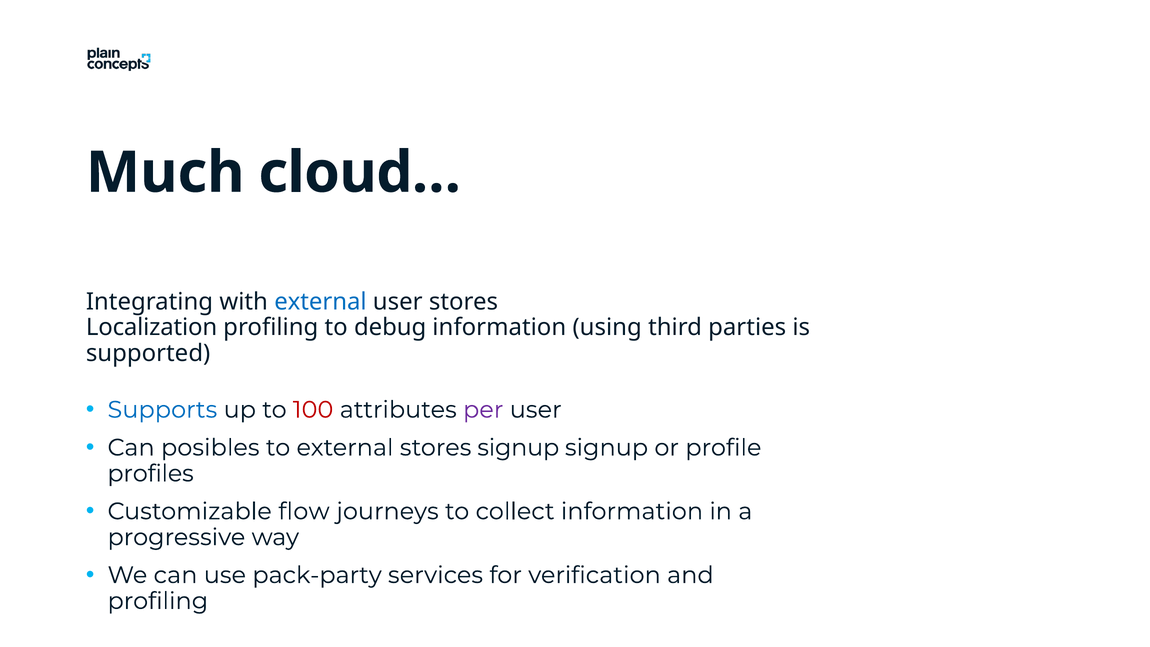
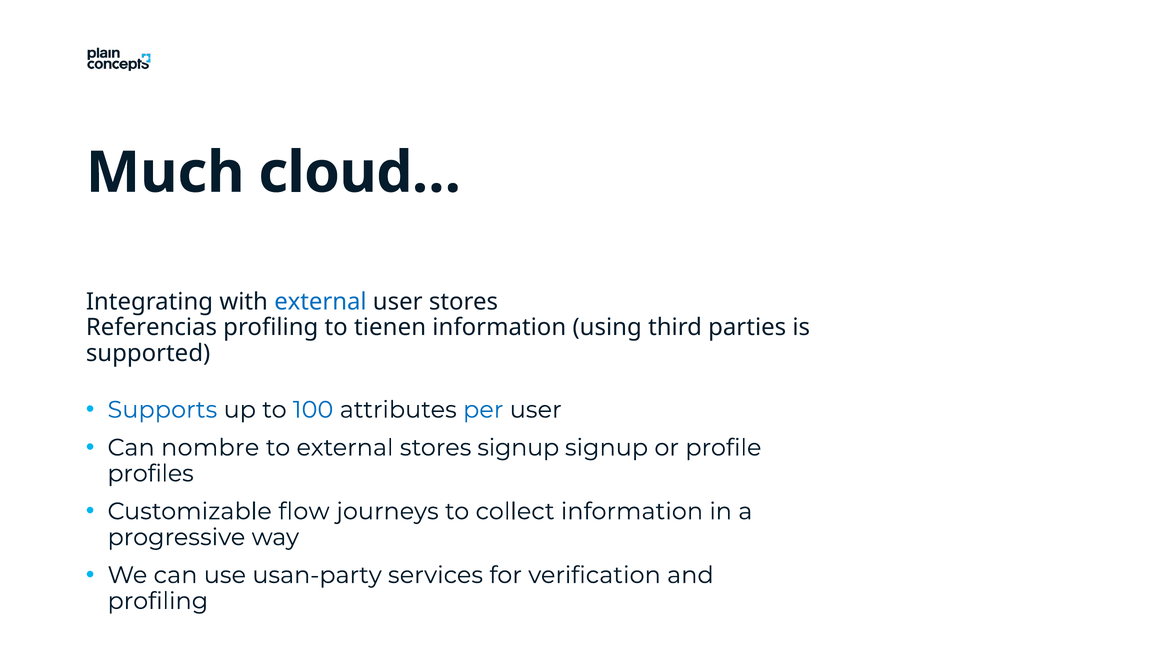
Localization: Localization -> Referencias
debug: debug -> tienen
100 colour: red -> blue
per colour: purple -> blue
posibles: posibles -> nombre
pack-party: pack-party -> usan-party
